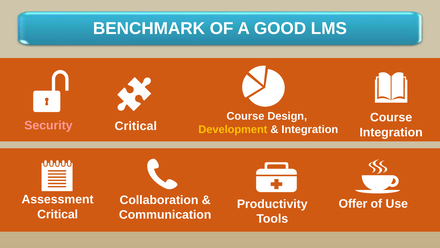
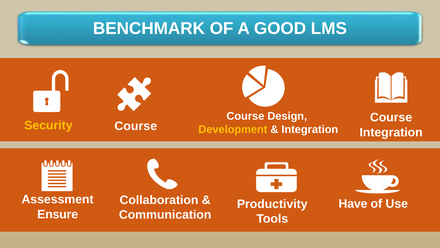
Security colour: pink -> yellow
Critical at (136, 126): Critical -> Course
Offer: Offer -> Have
Critical at (58, 214): Critical -> Ensure
